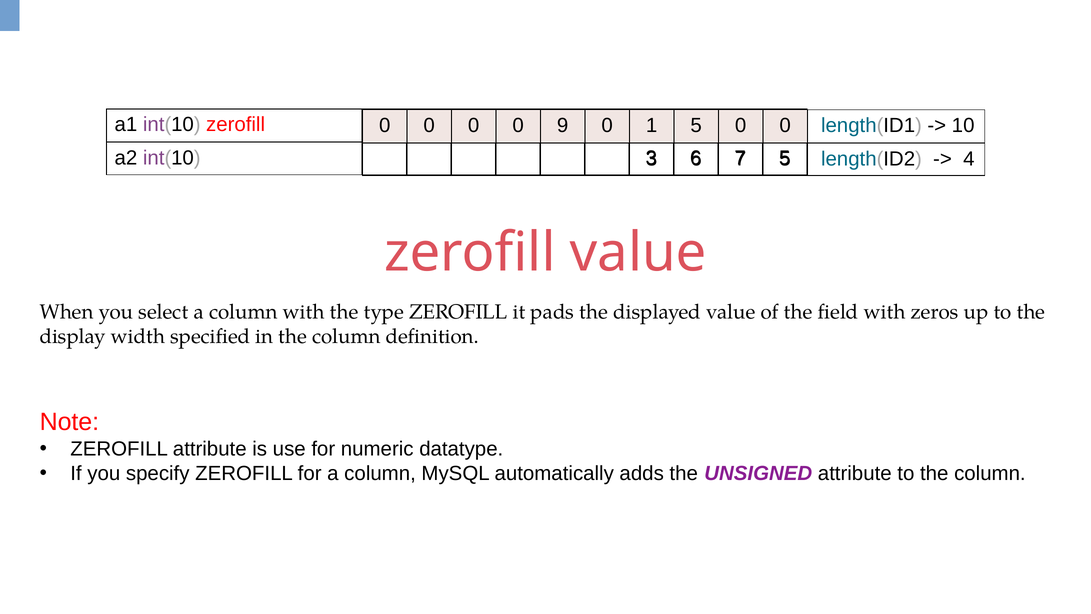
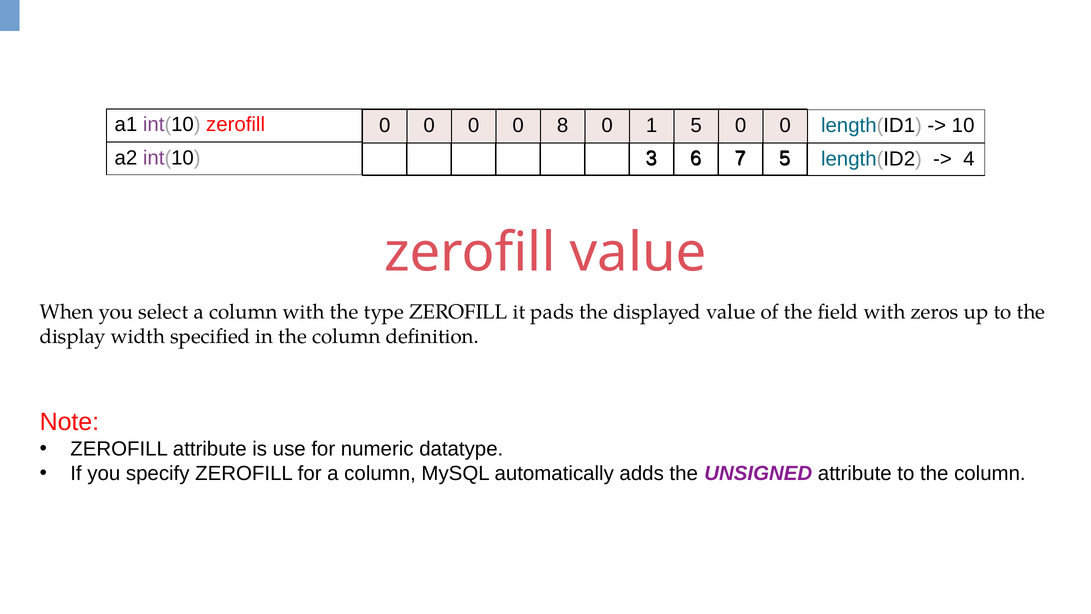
9: 9 -> 8
